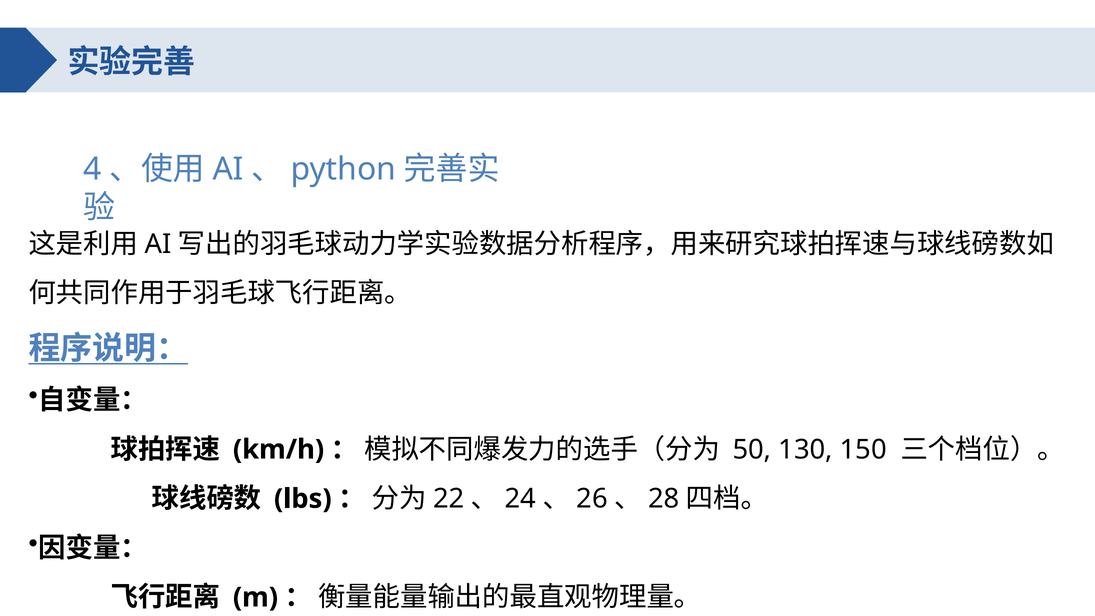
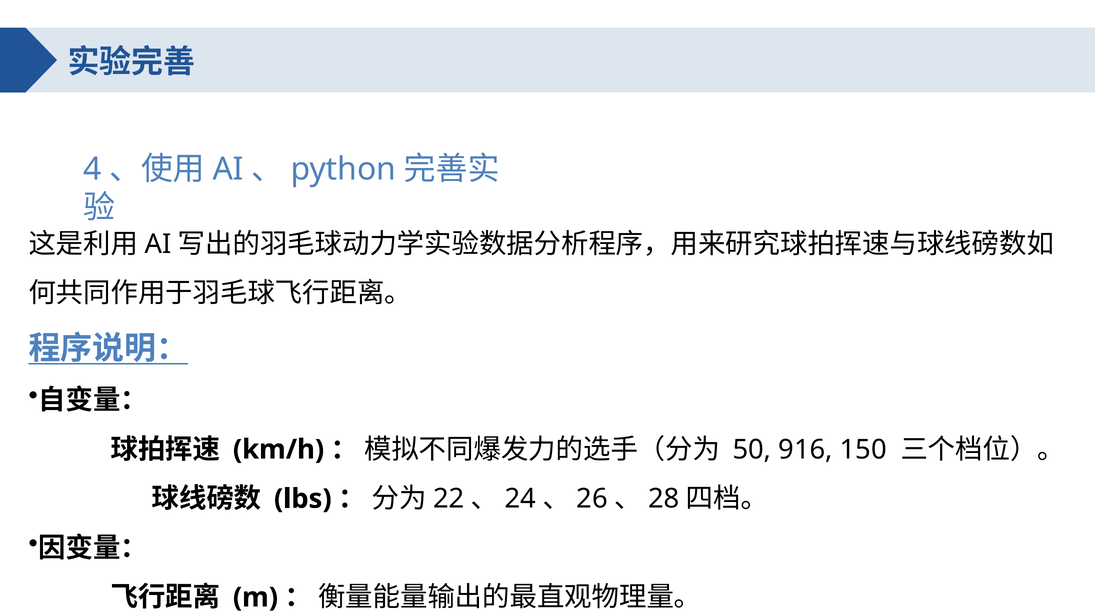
130: 130 -> 916
